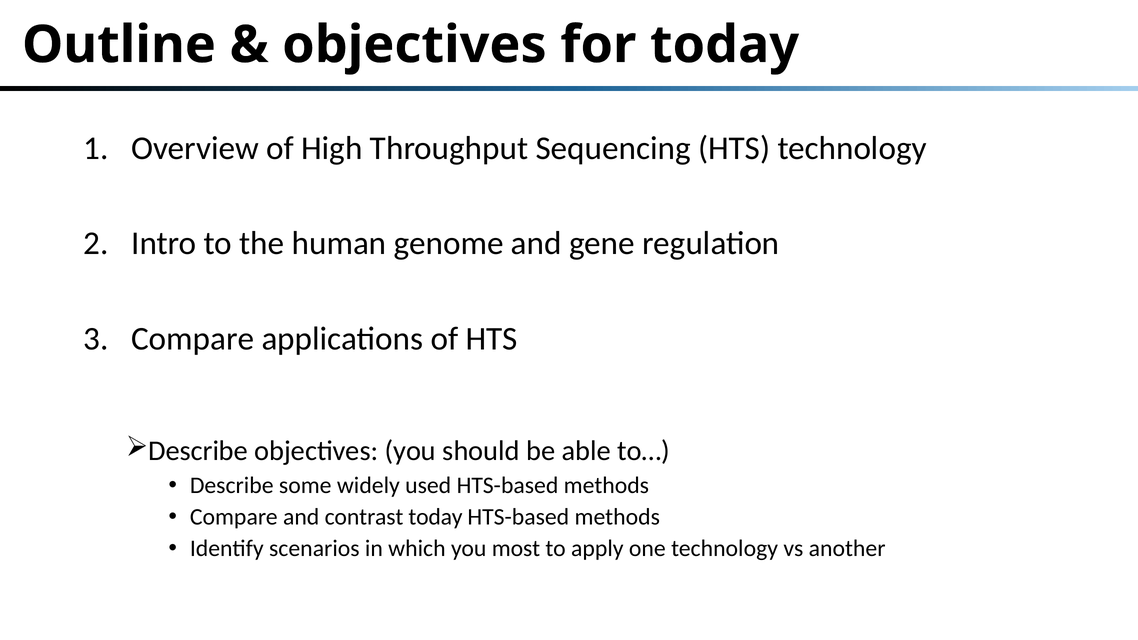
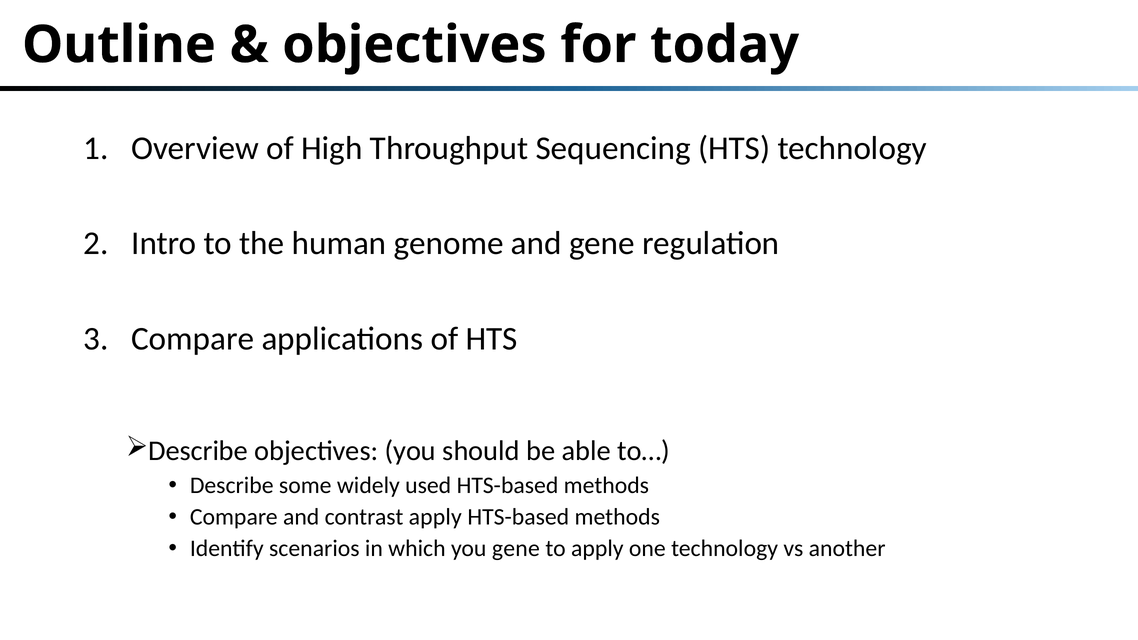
contrast today: today -> apply
you most: most -> gene
